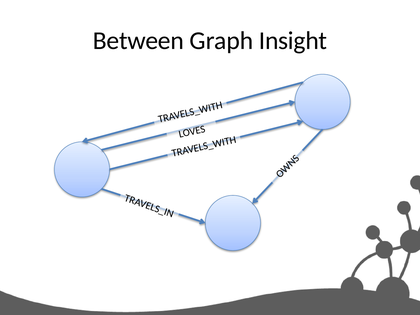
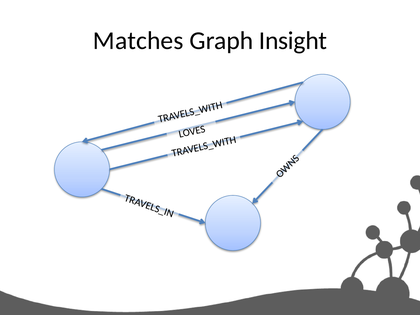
Between: Between -> Matches
